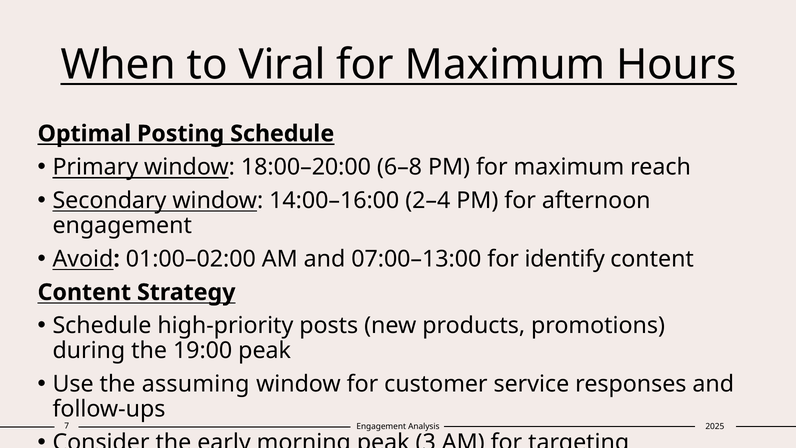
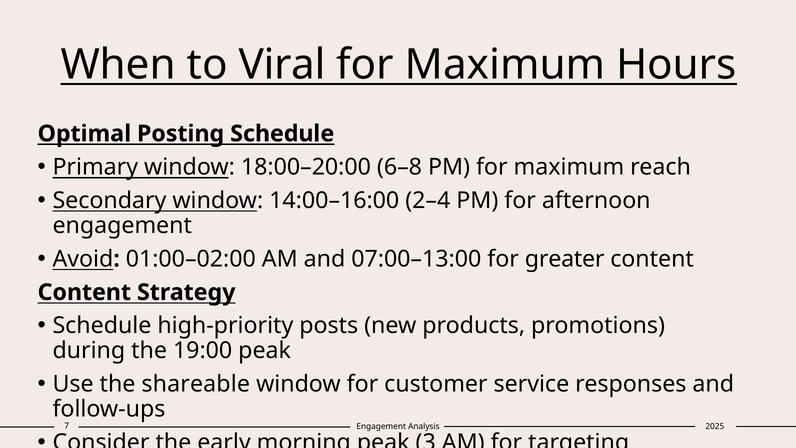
identify: identify -> greater
assuming: assuming -> shareable
